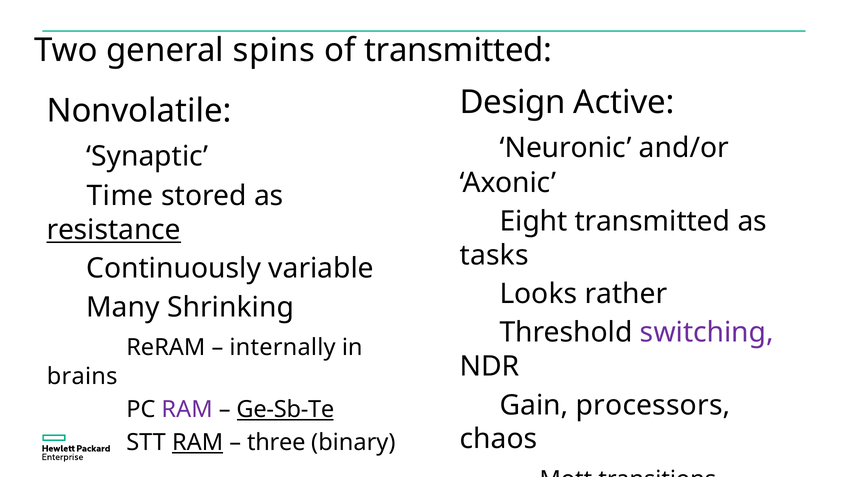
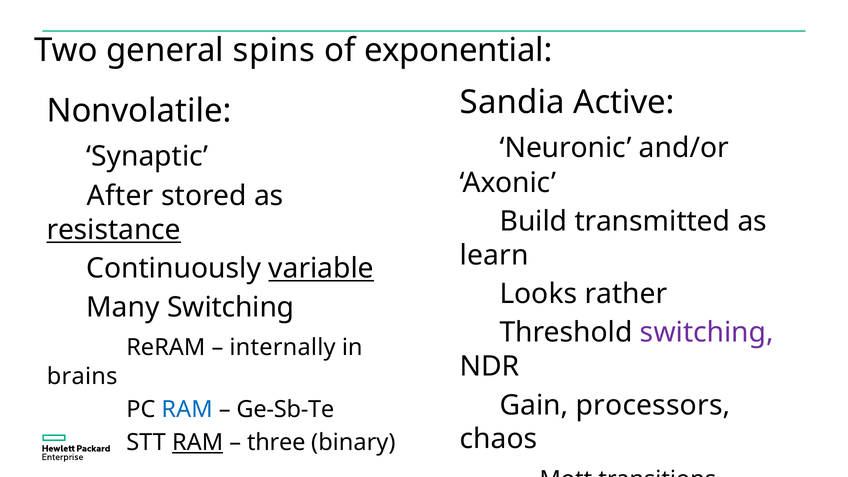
of transmitted: transmitted -> exponential
Design: Design -> Sandia
Time: Time -> After
Eight: Eight -> Build
tasks: tasks -> learn
variable underline: none -> present
Many Shrinking: Shrinking -> Switching
RAM at (187, 410) colour: purple -> blue
Ge-Sb-Te at (285, 410) underline: present -> none
